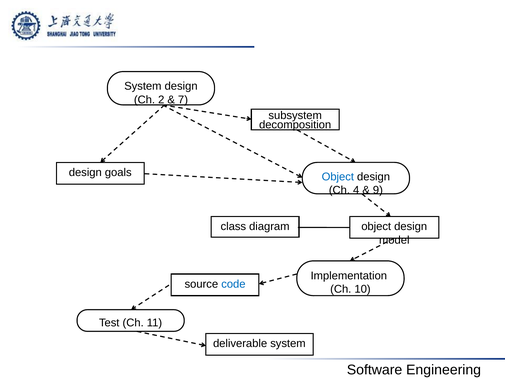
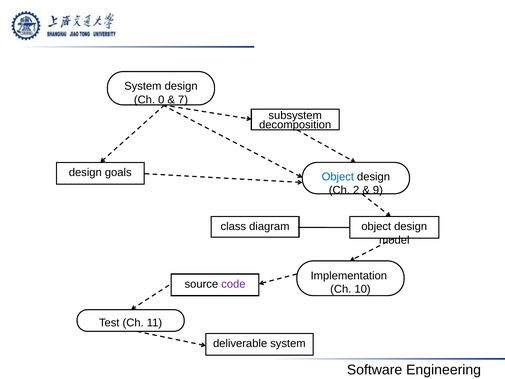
2: 2 -> 0
4: 4 -> 2
code colour: blue -> purple
